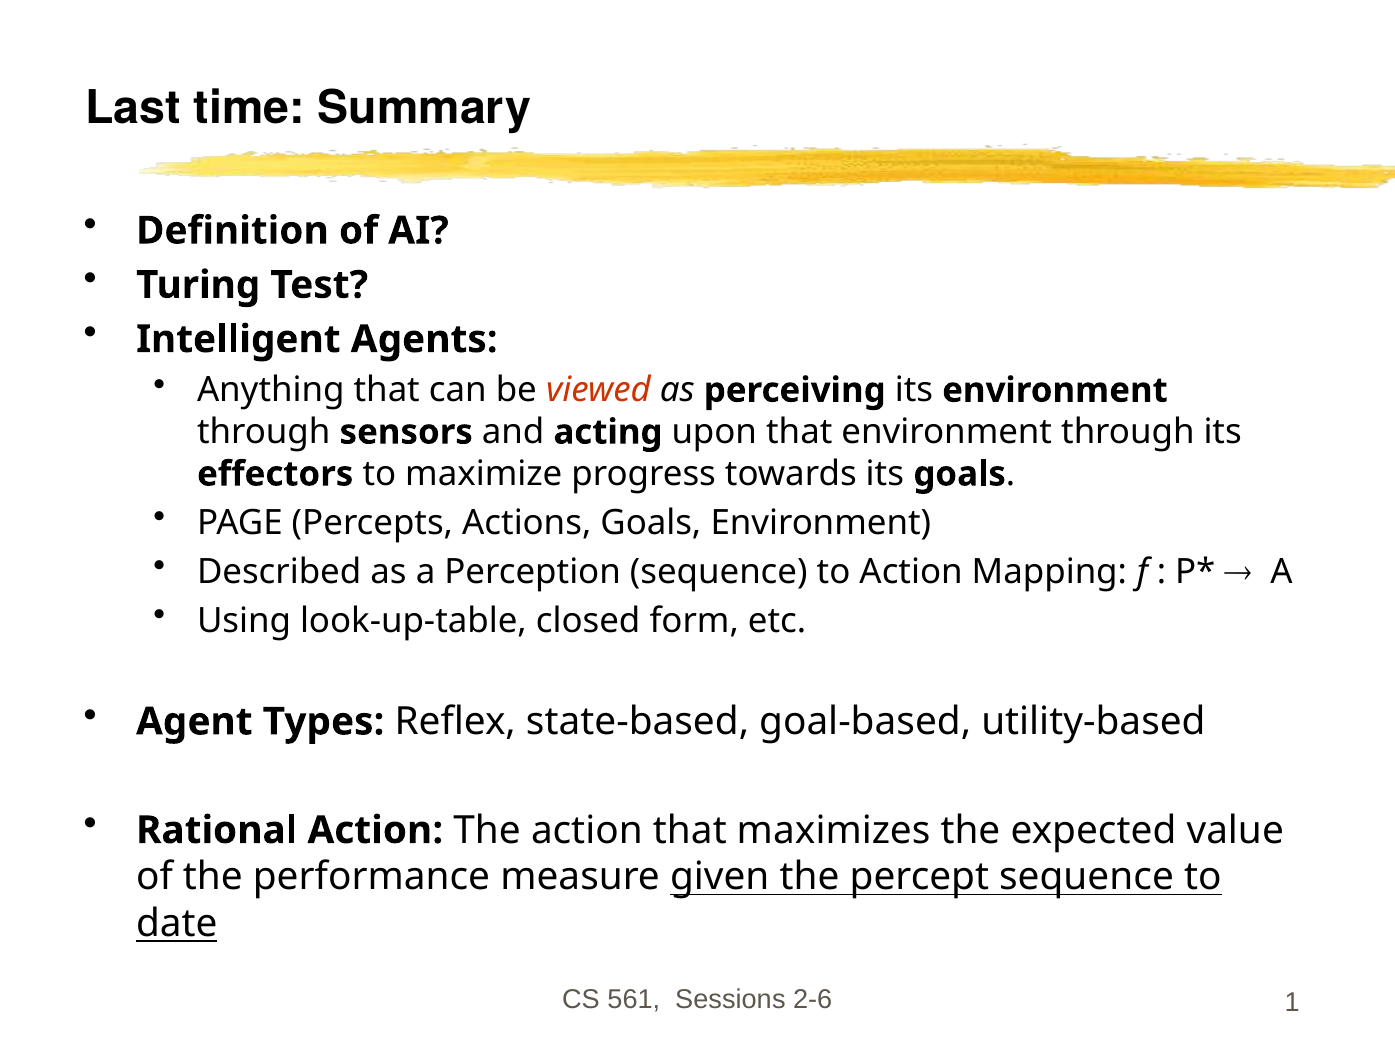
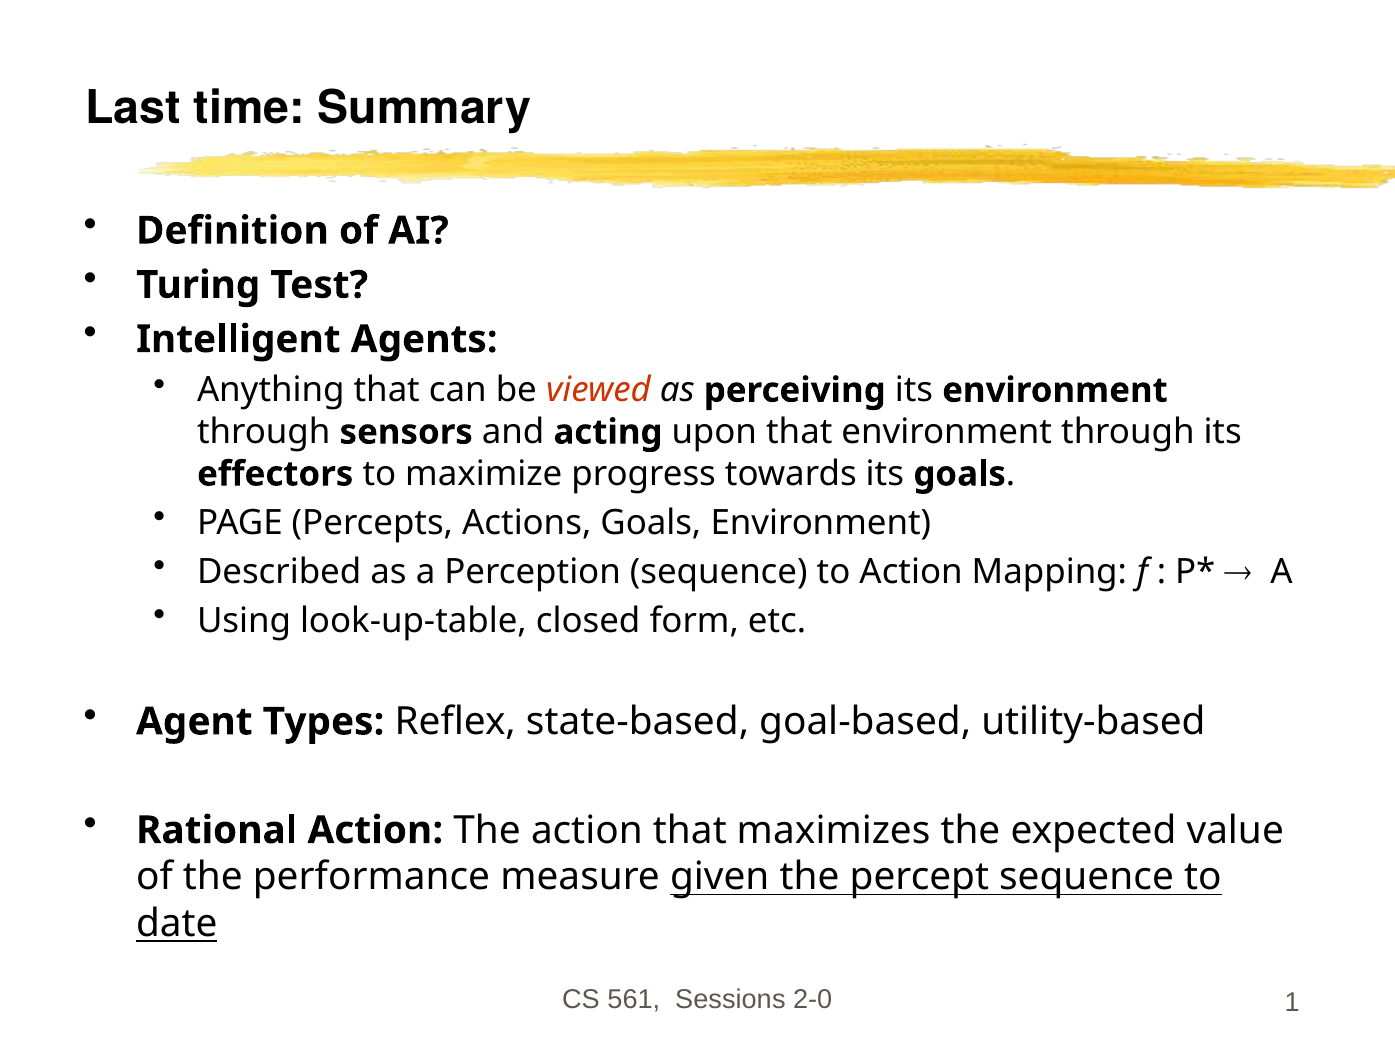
2-6: 2-6 -> 2-0
